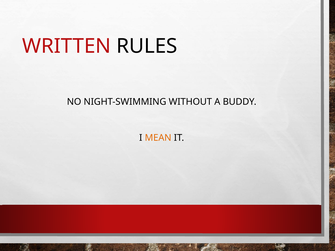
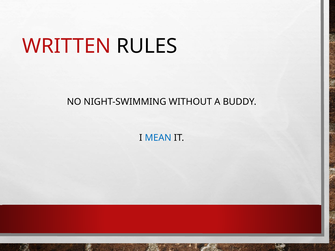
MEAN colour: orange -> blue
